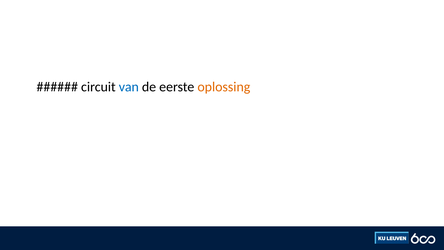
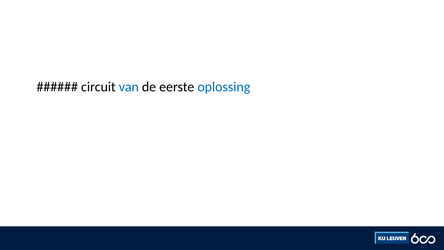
oplossing colour: orange -> blue
